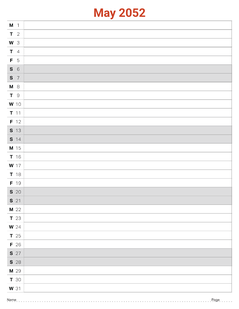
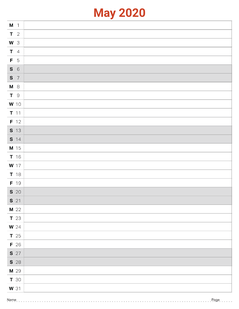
2052: 2052 -> 2020
